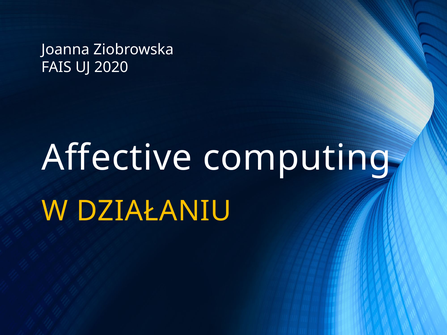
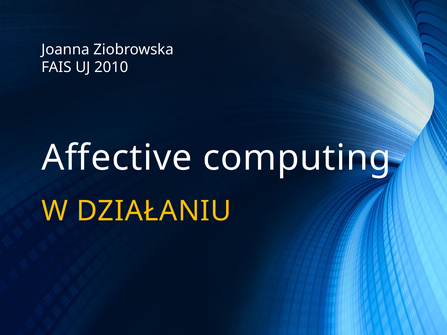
2020: 2020 -> 2010
